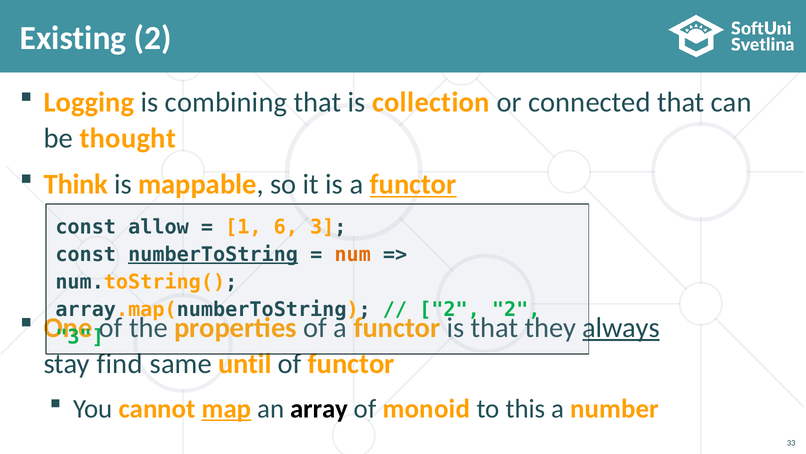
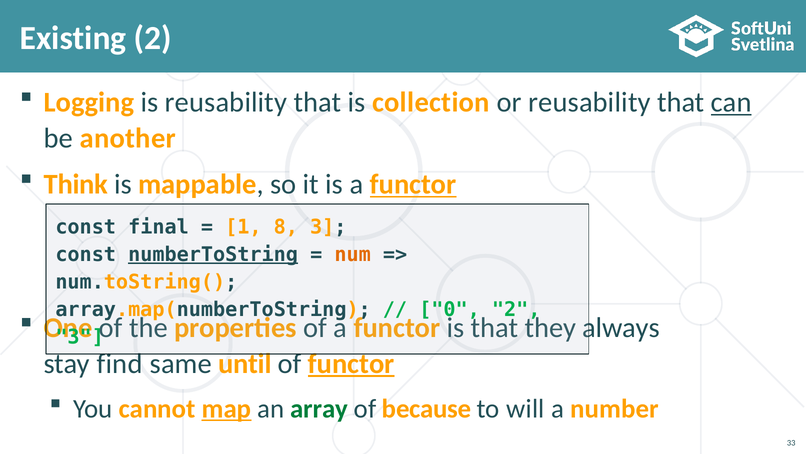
is combining: combining -> reusability
or connected: connected -> reusability
can underline: none -> present
thought: thought -> another
allow: allow -> final
6: 6 -> 8
2 at (449, 309): 2 -> 0
always underline: present -> none
functor at (351, 363) underline: none -> present
array colour: black -> green
monoid: monoid -> because
this: this -> will
